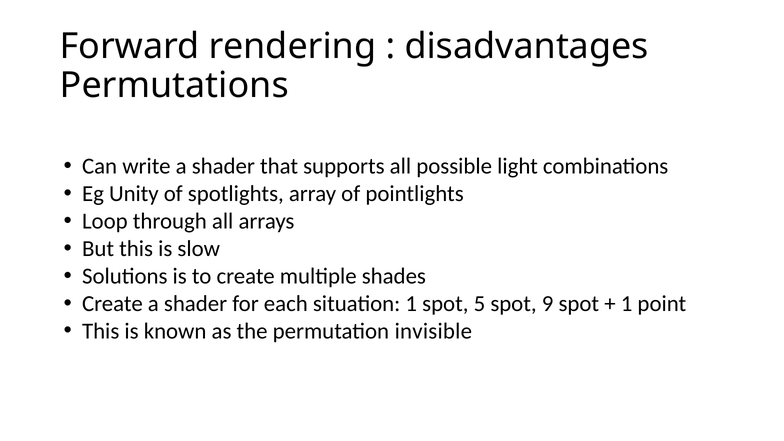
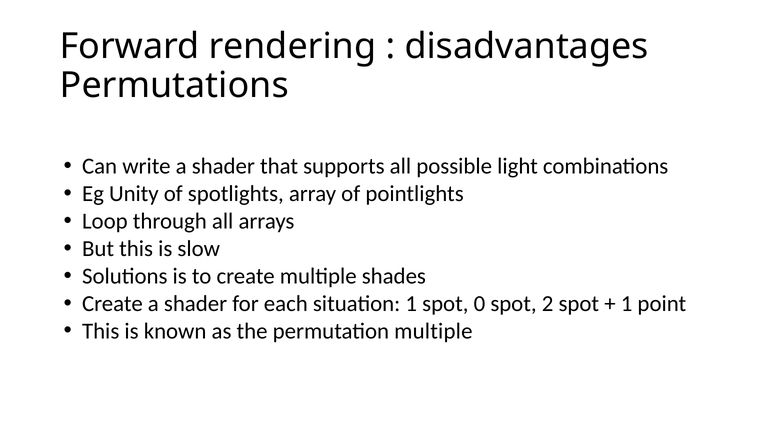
5: 5 -> 0
9: 9 -> 2
permutation invisible: invisible -> multiple
